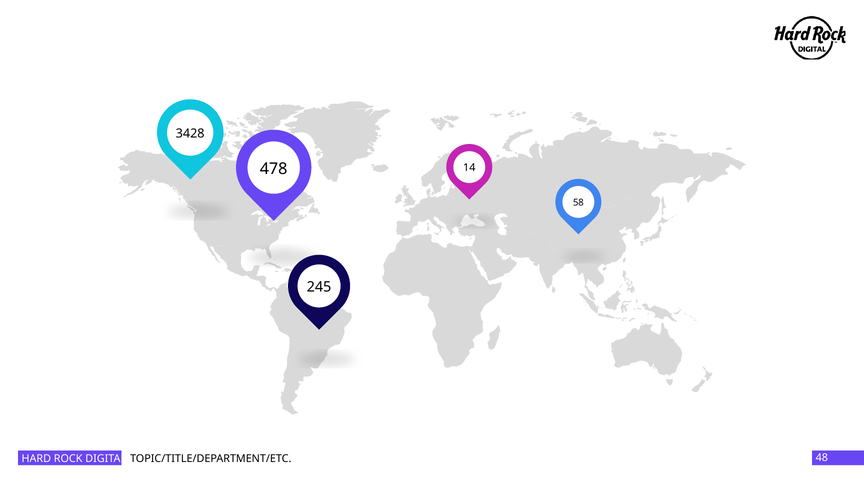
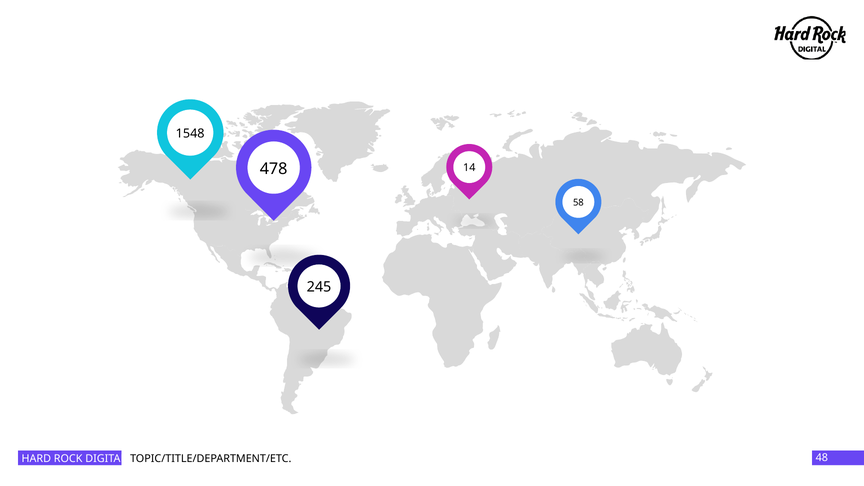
3428: 3428 -> 1548
